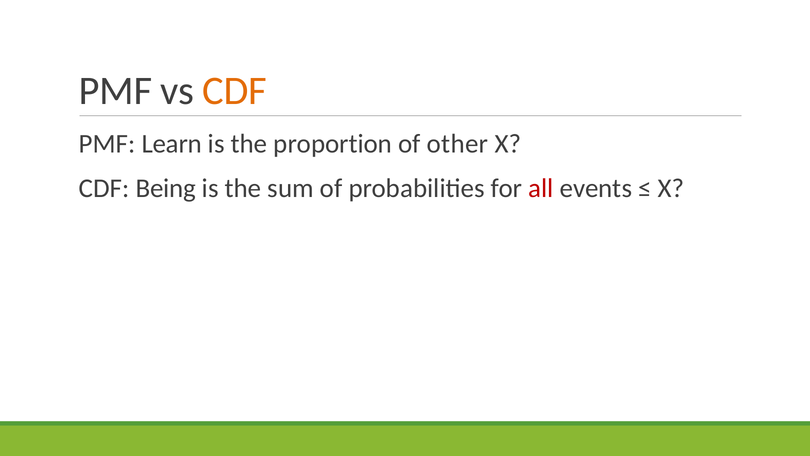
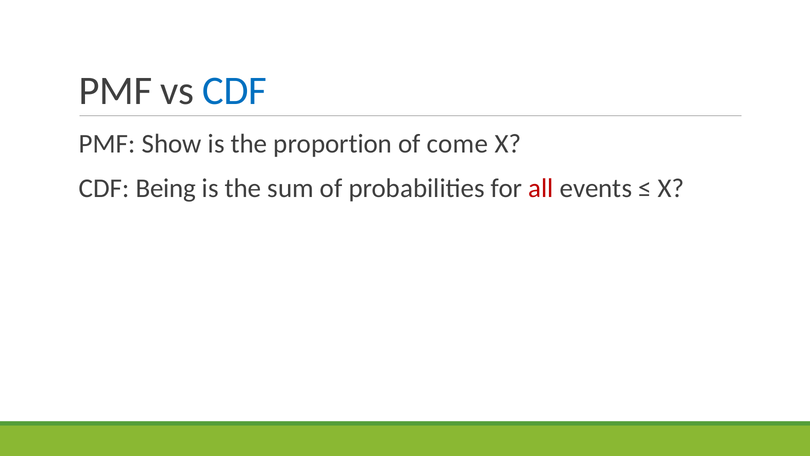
CDF at (234, 91) colour: orange -> blue
Learn: Learn -> Show
other: other -> come
